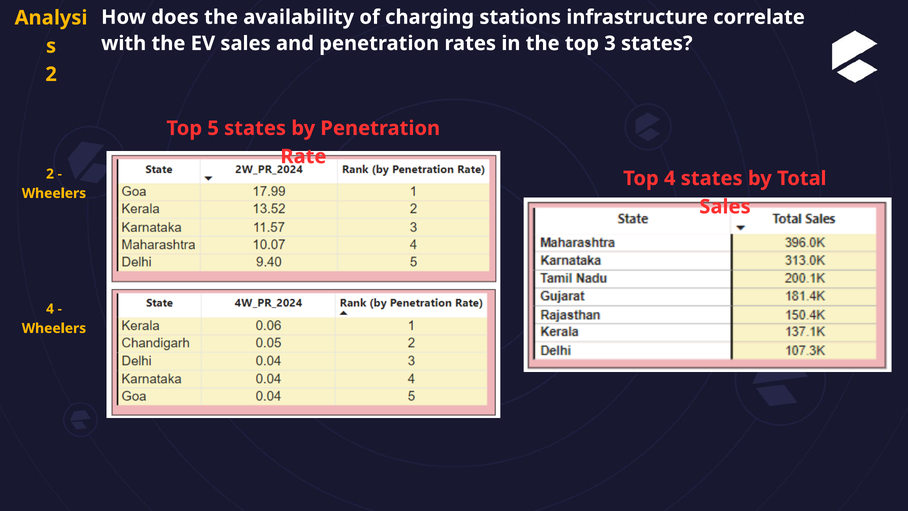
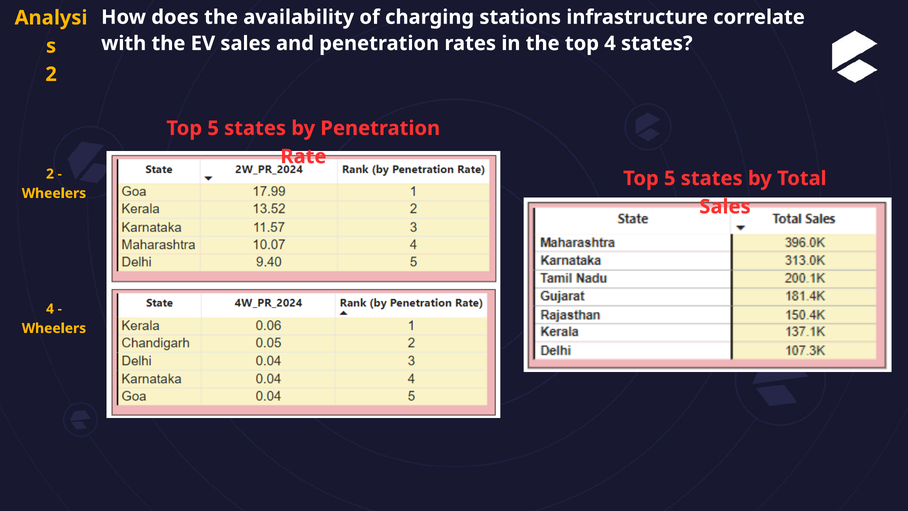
top 3: 3 -> 4
4 at (670, 178): 4 -> 5
